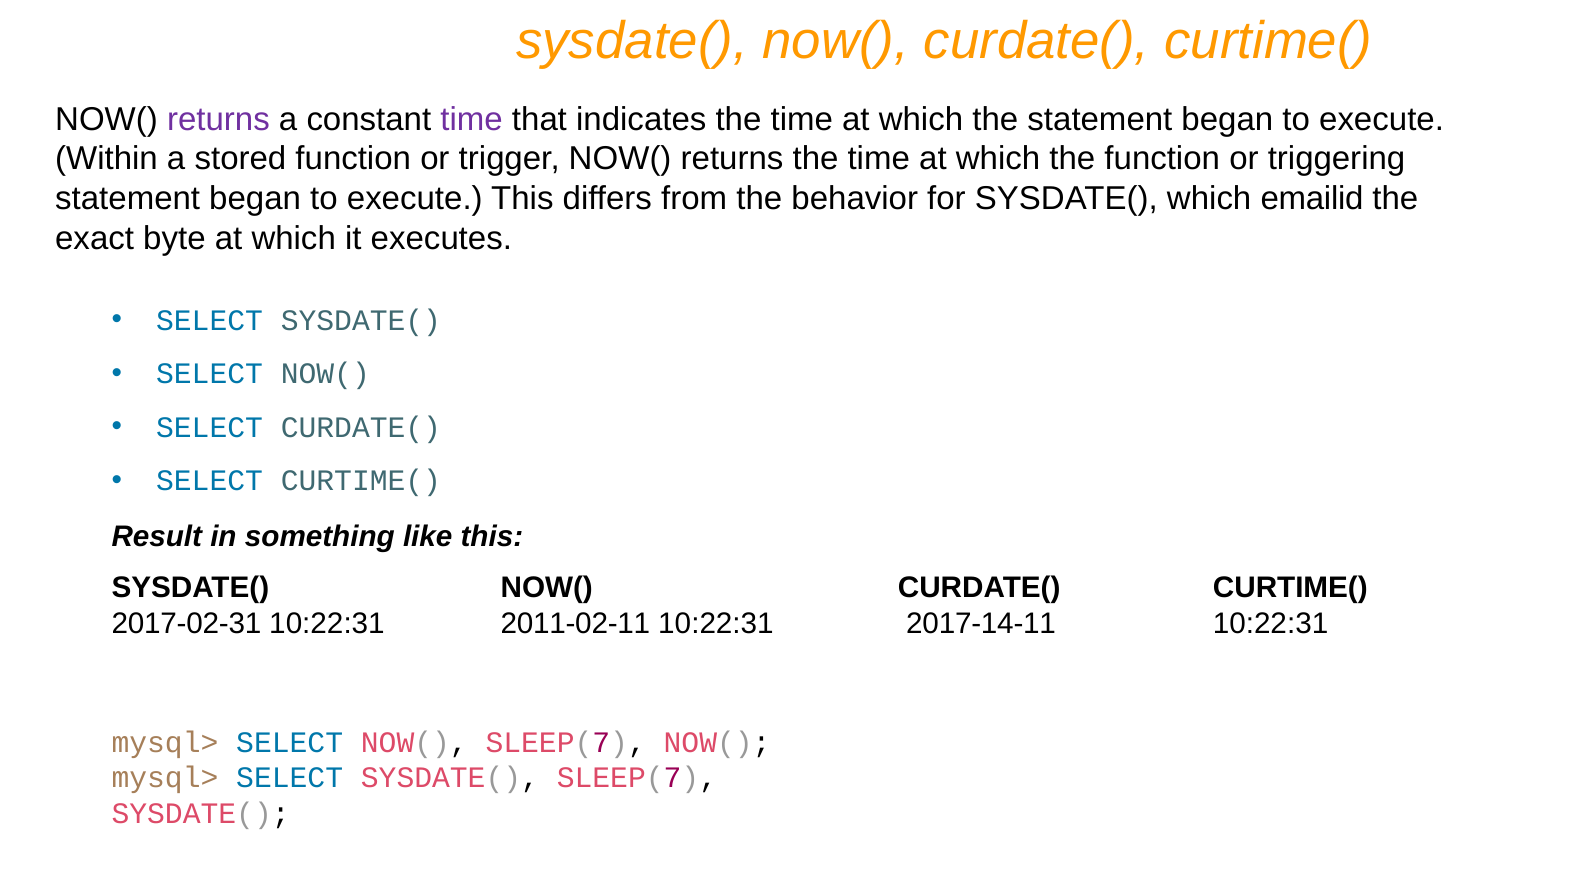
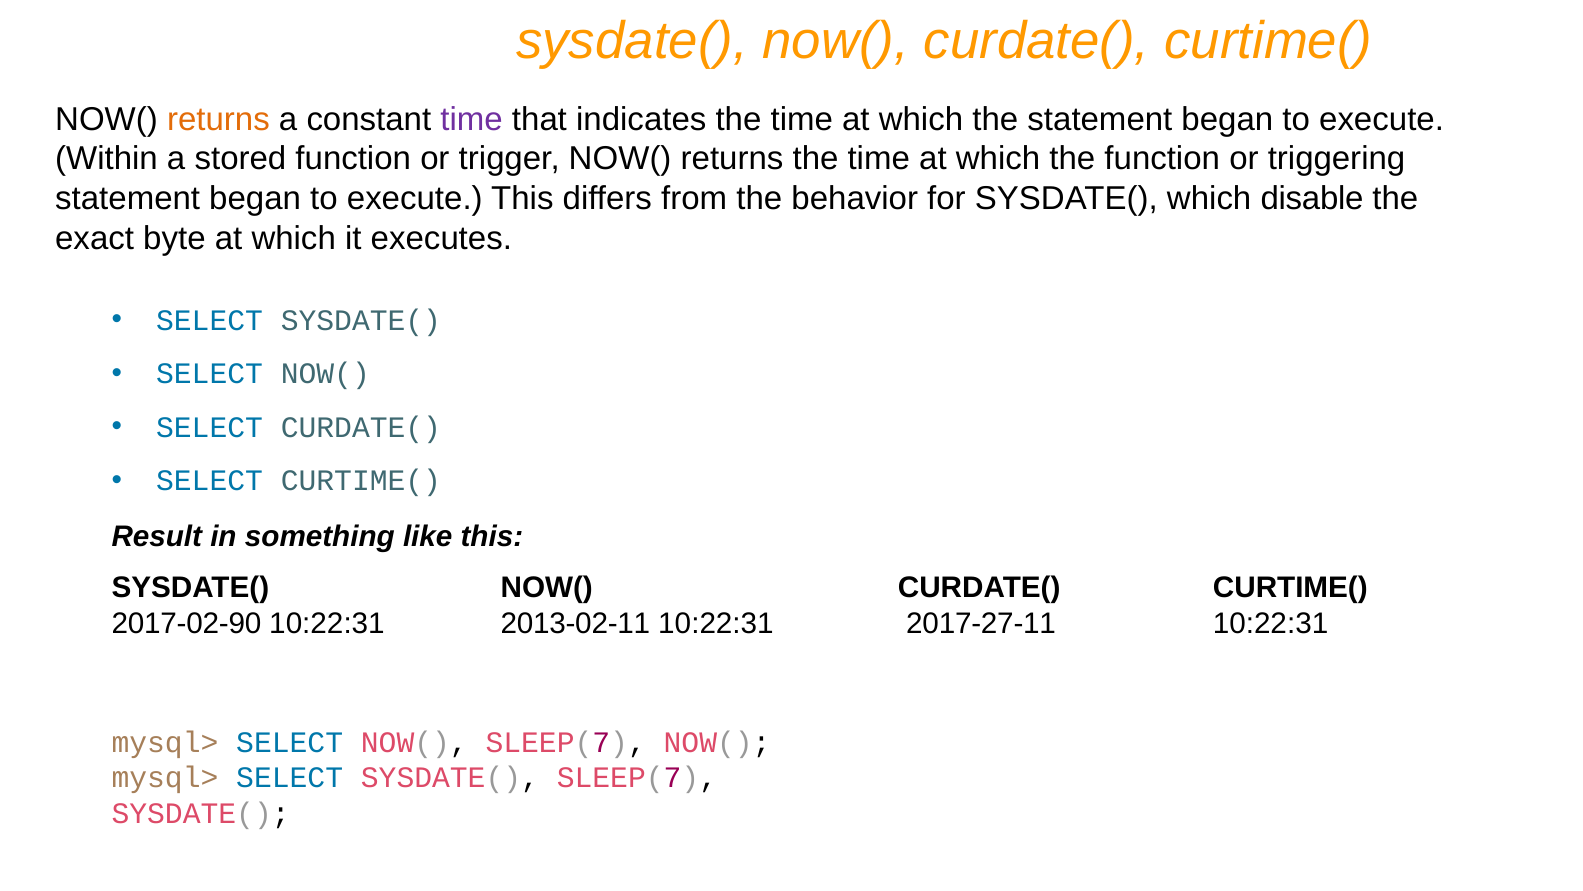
returns at (218, 119) colour: purple -> orange
emailid: emailid -> disable
2017-02-31: 2017-02-31 -> 2017-02-90
2011-02-11: 2011-02-11 -> 2013-02-11
2017-14-11: 2017-14-11 -> 2017-27-11
